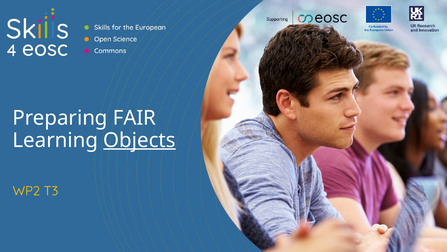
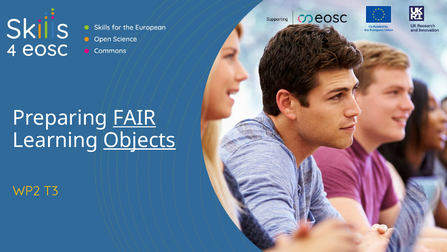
FAIR underline: none -> present
